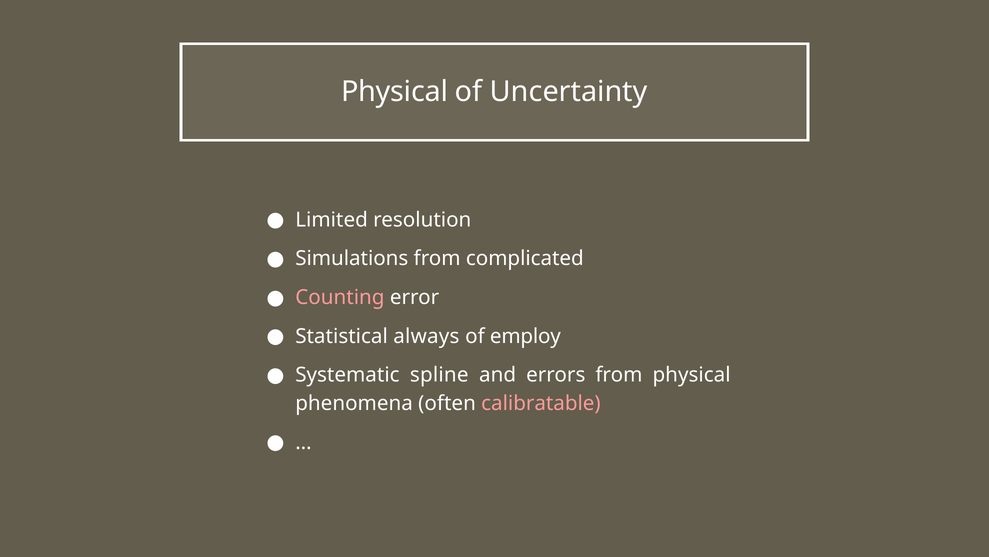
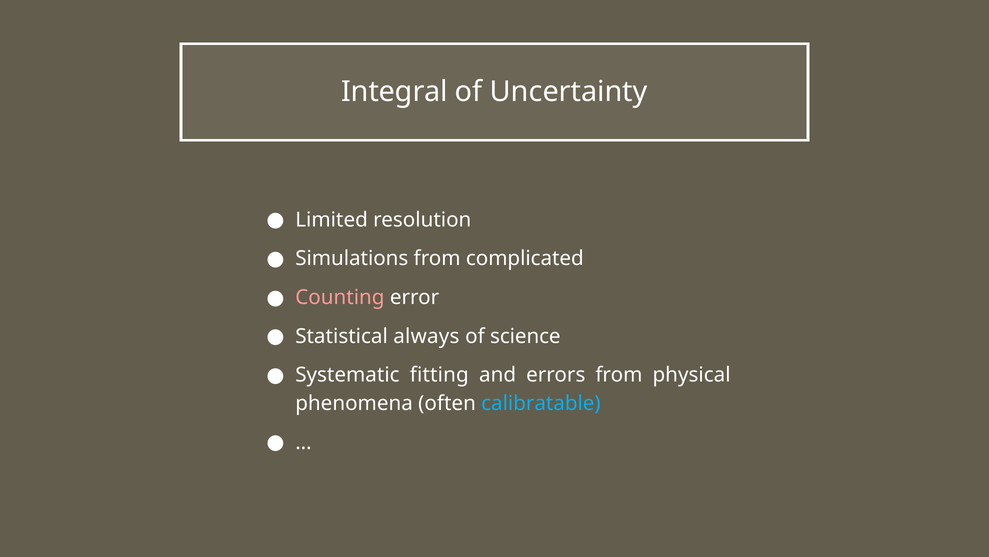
Physical at (395, 92): Physical -> Integral
employ: employ -> science
spline: spline -> fitting
calibratable colour: pink -> light blue
